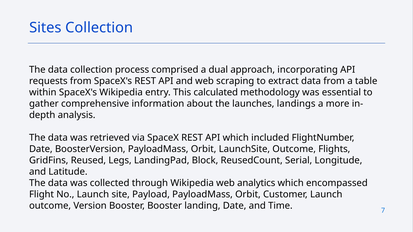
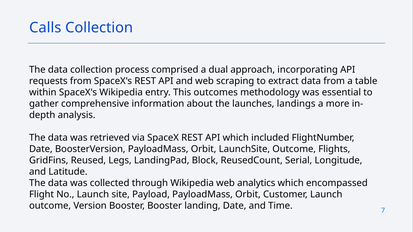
Sites: Sites -> Calls
calculated: calculated -> outcomes
